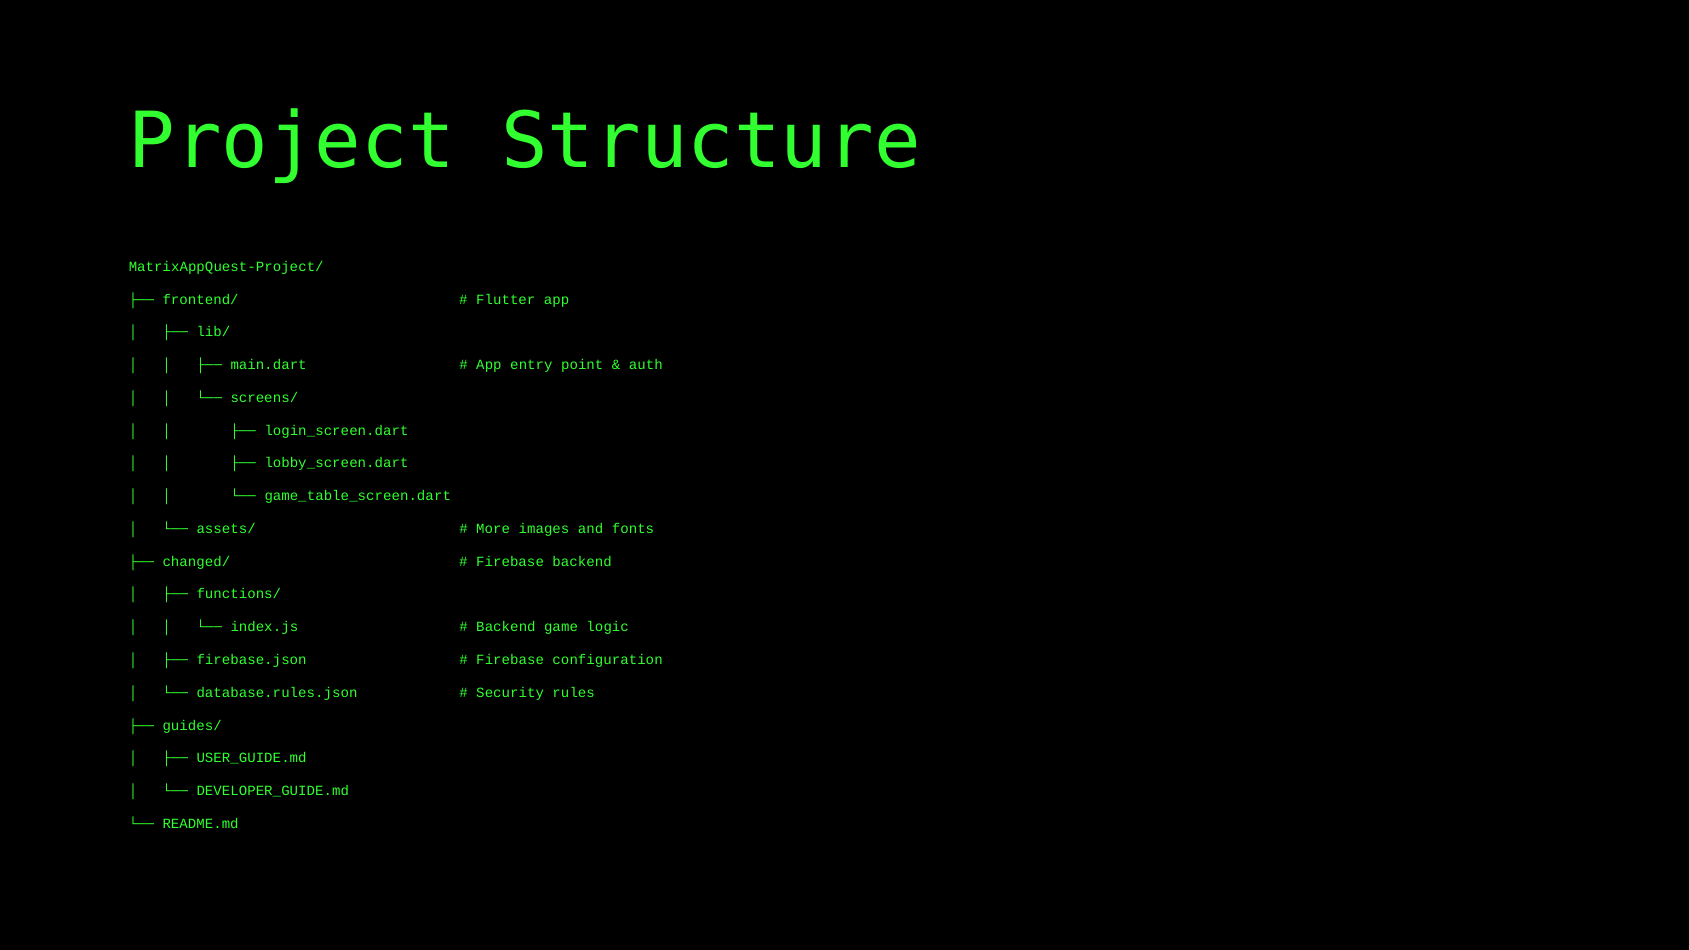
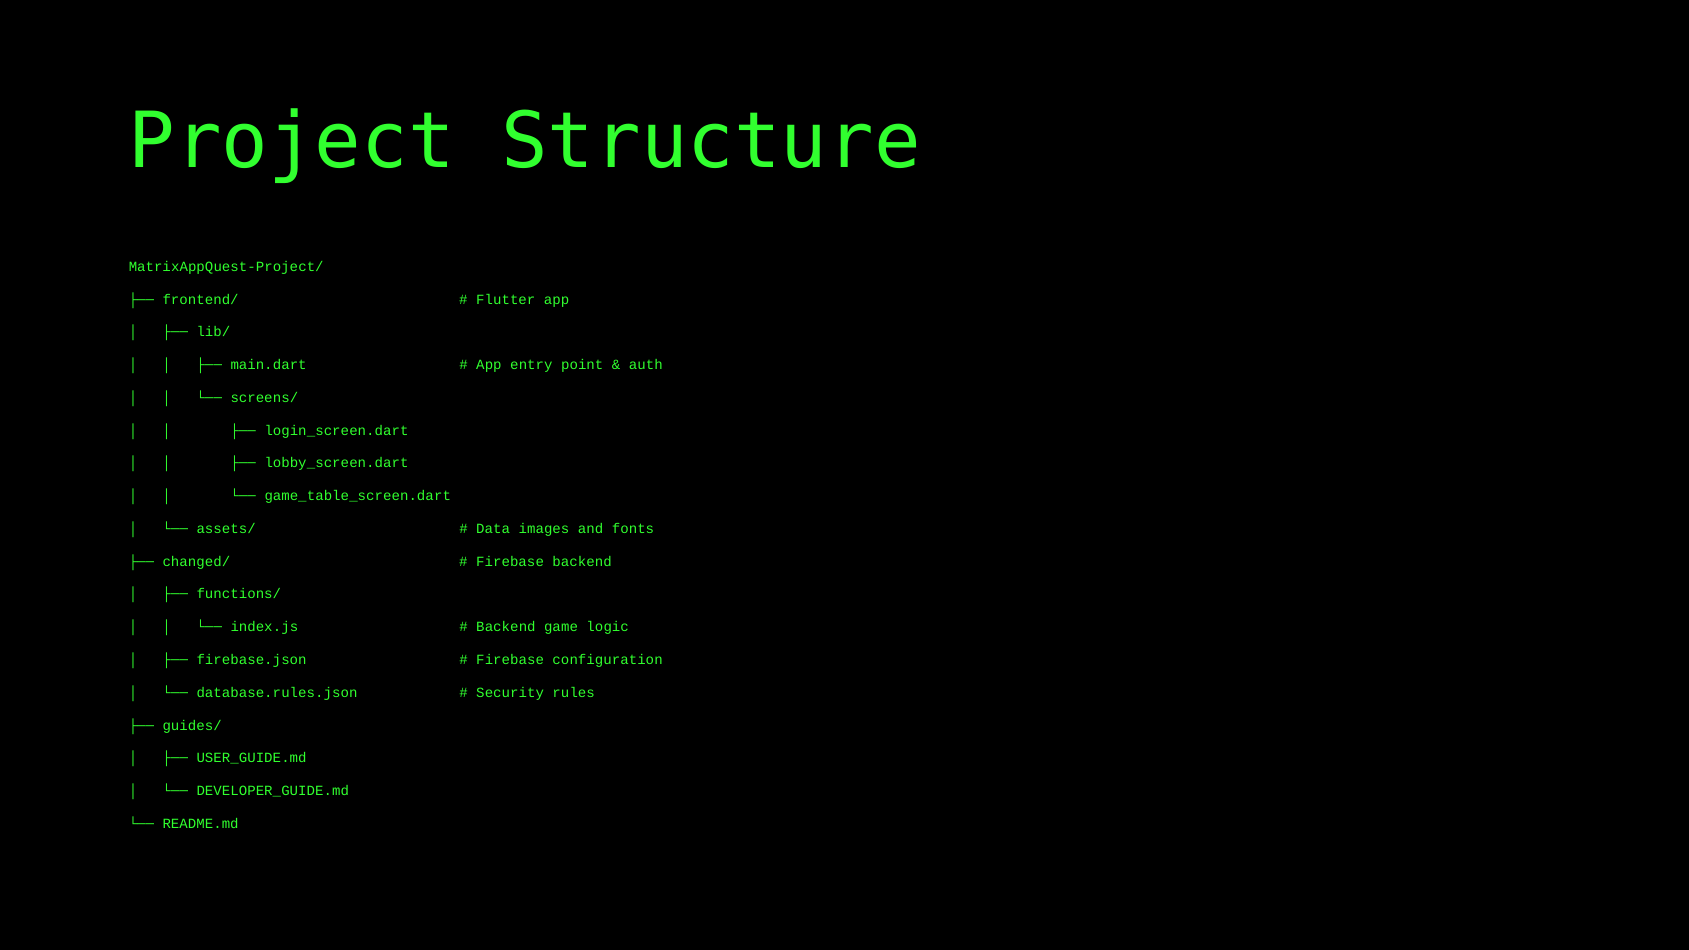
More: More -> Data
